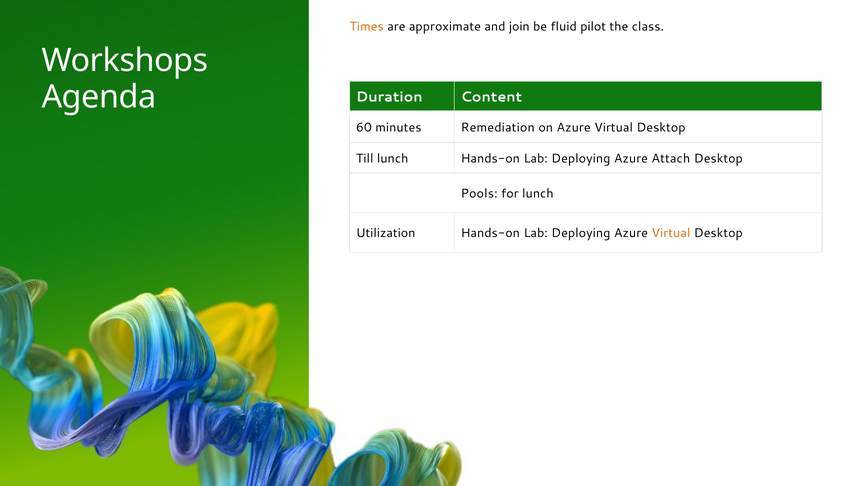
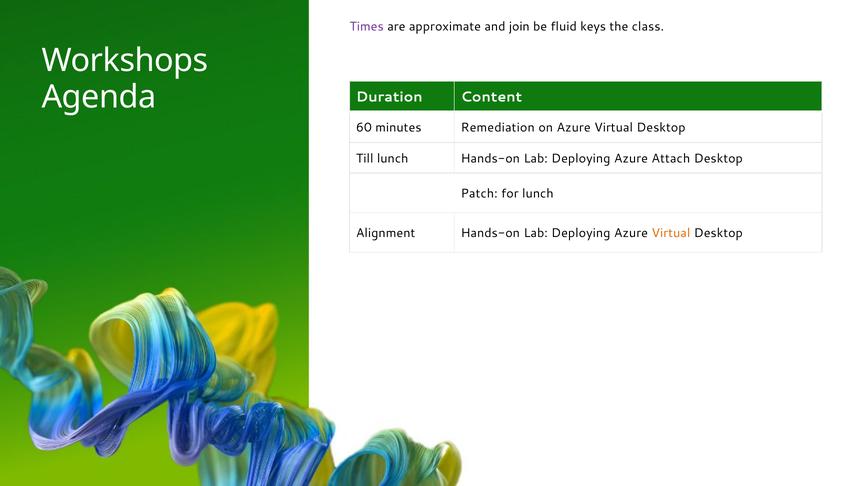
Times colour: orange -> purple
pilot: pilot -> keys
Pools: Pools -> Patch
Utilization: Utilization -> Alignment
